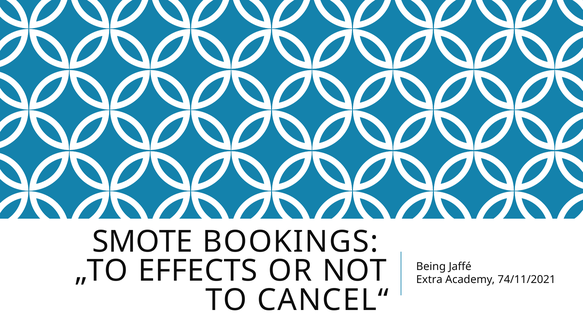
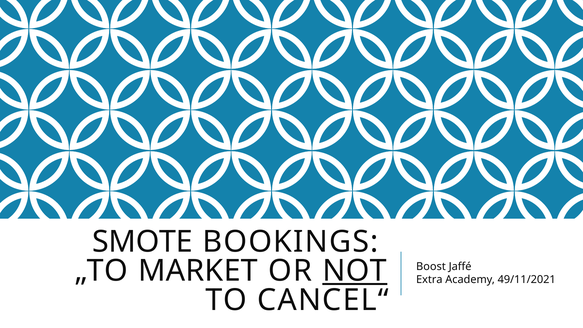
EFFECTS: EFFECTS -> MARKET
NOT underline: none -> present
Being: Being -> Boost
74/11/2021: 74/11/2021 -> 49/11/2021
